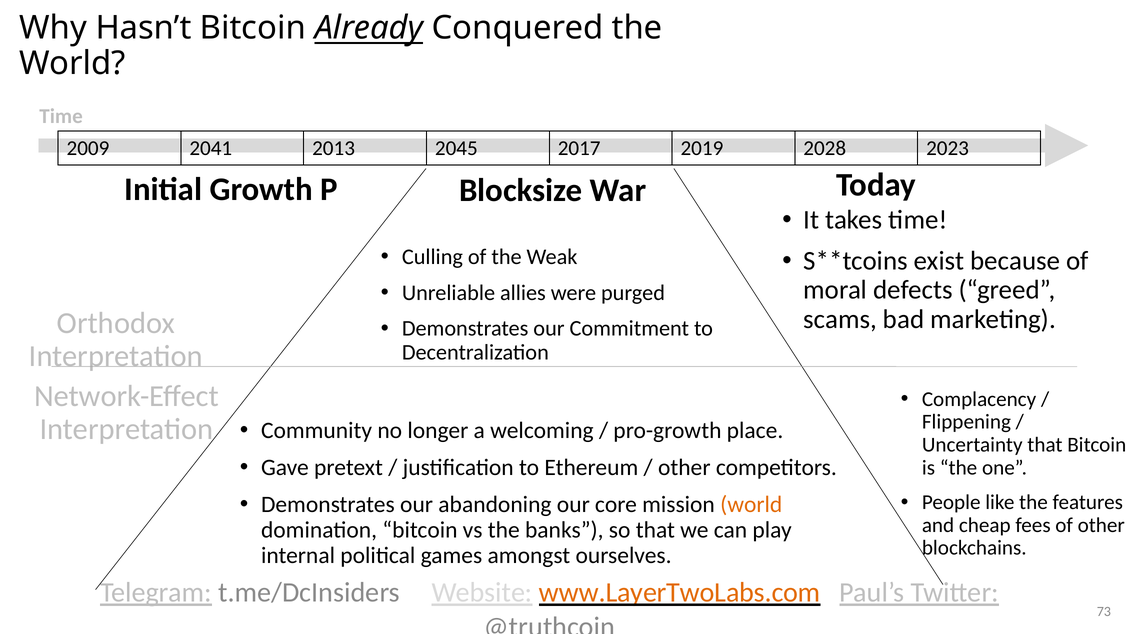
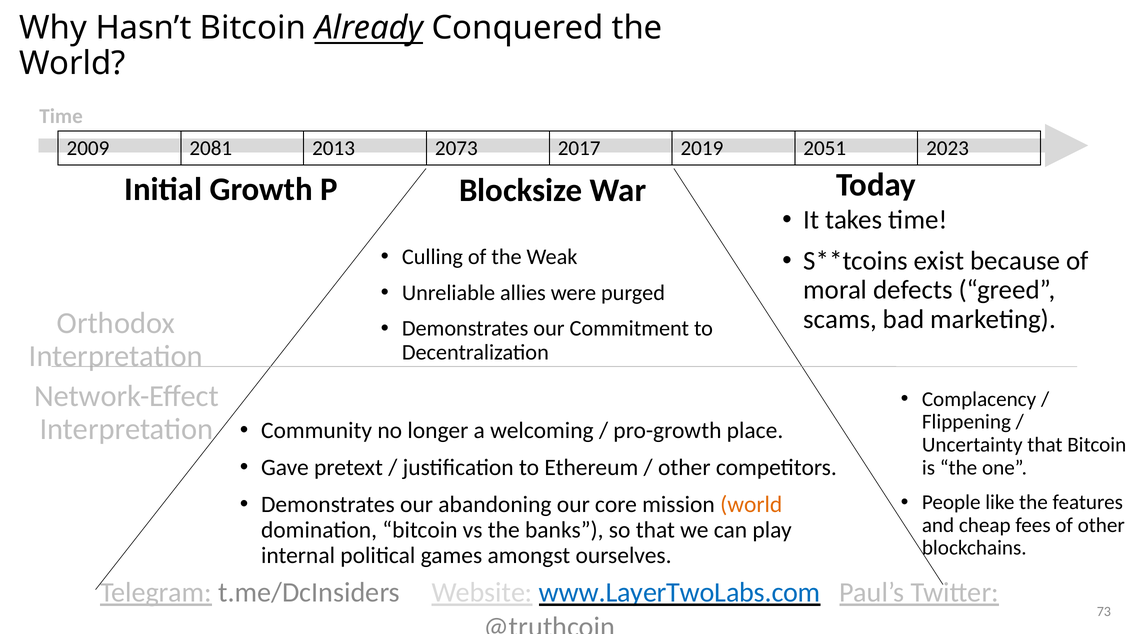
2041: 2041 -> 2081
2045: 2045 -> 2073
2028: 2028 -> 2051
www.LayerTwoLabs.com colour: orange -> blue
